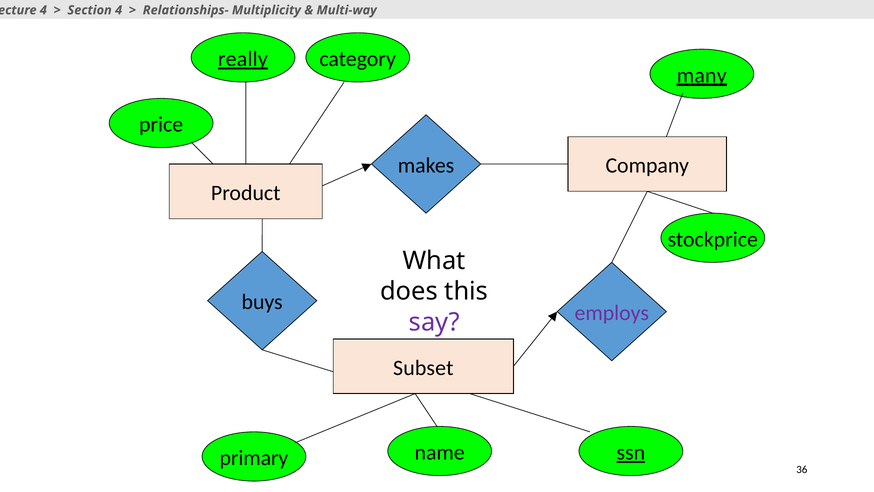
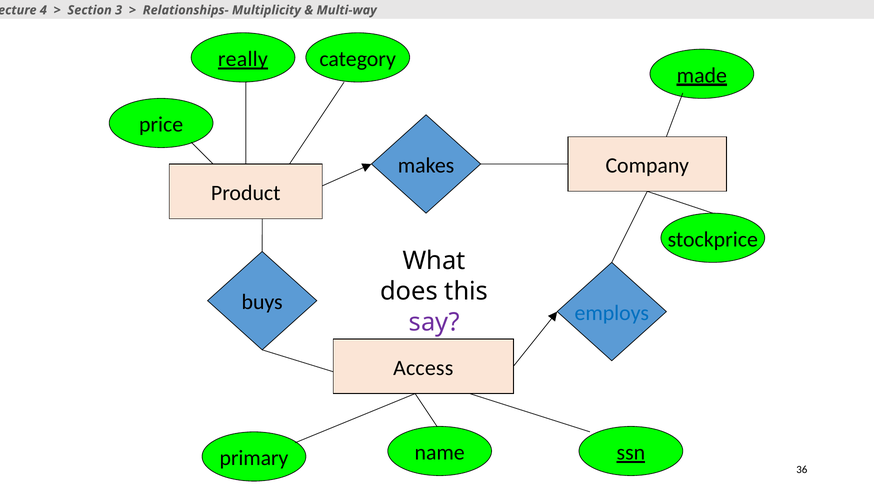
Section 4: 4 -> 3
many: many -> made
employs colour: purple -> blue
Subset: Subset -> Access
